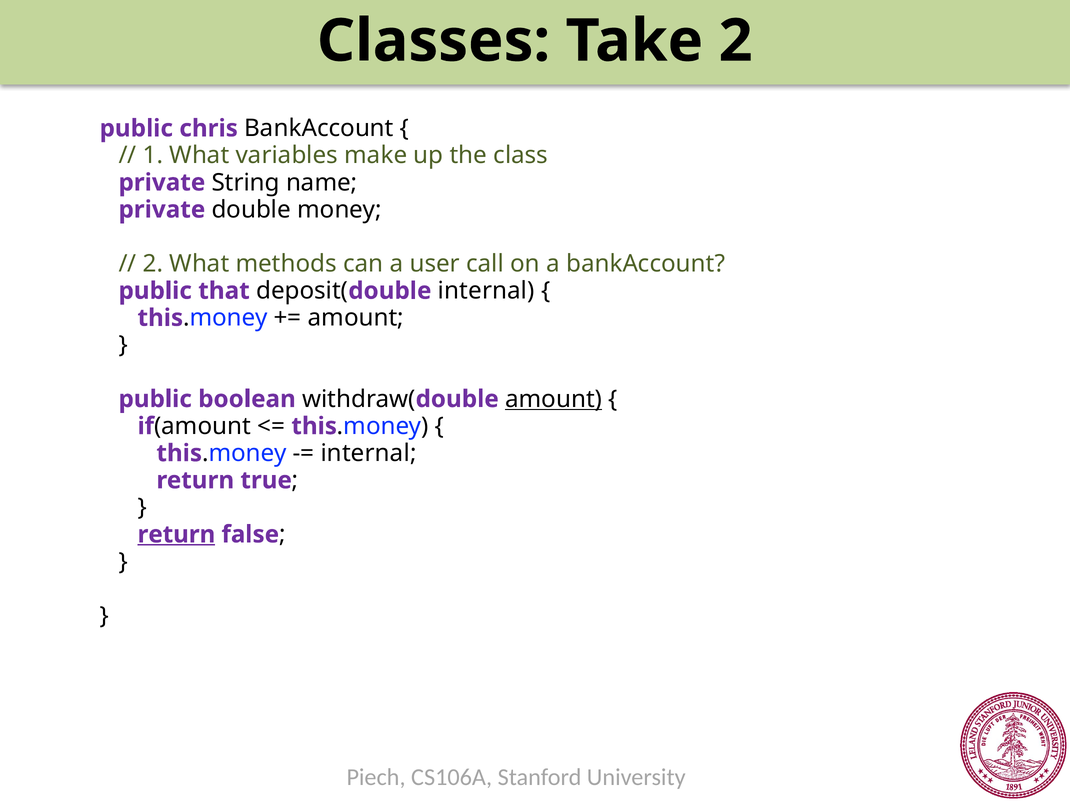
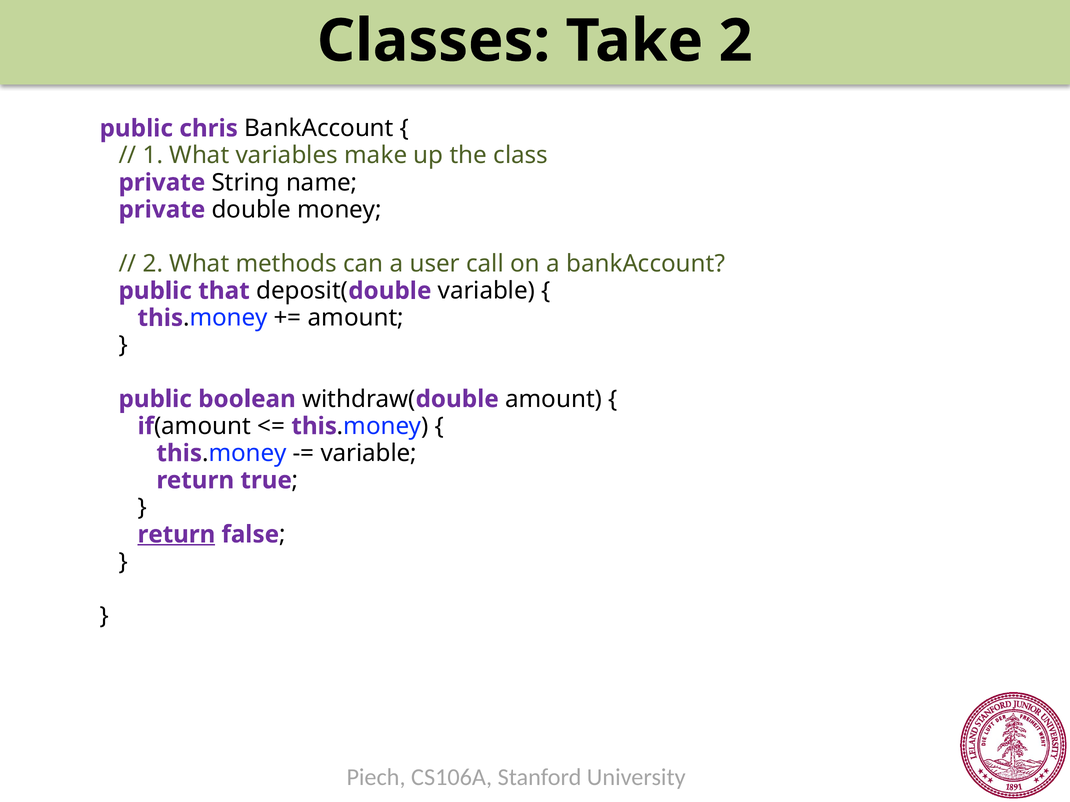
double internal: internal -> variable
amount at (554, 399) underline: present -> none
internal at (369, 453): internal -> variable
